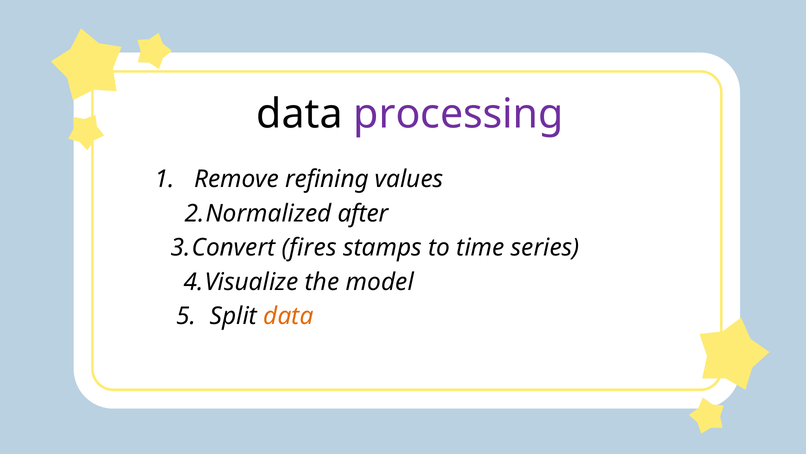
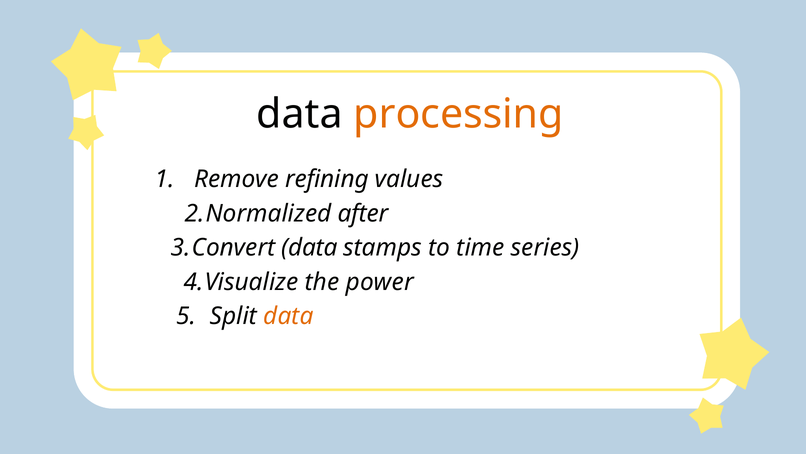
processing colour: purple -> orange
fires at (309, 247): fires -> data
model: model -> power
